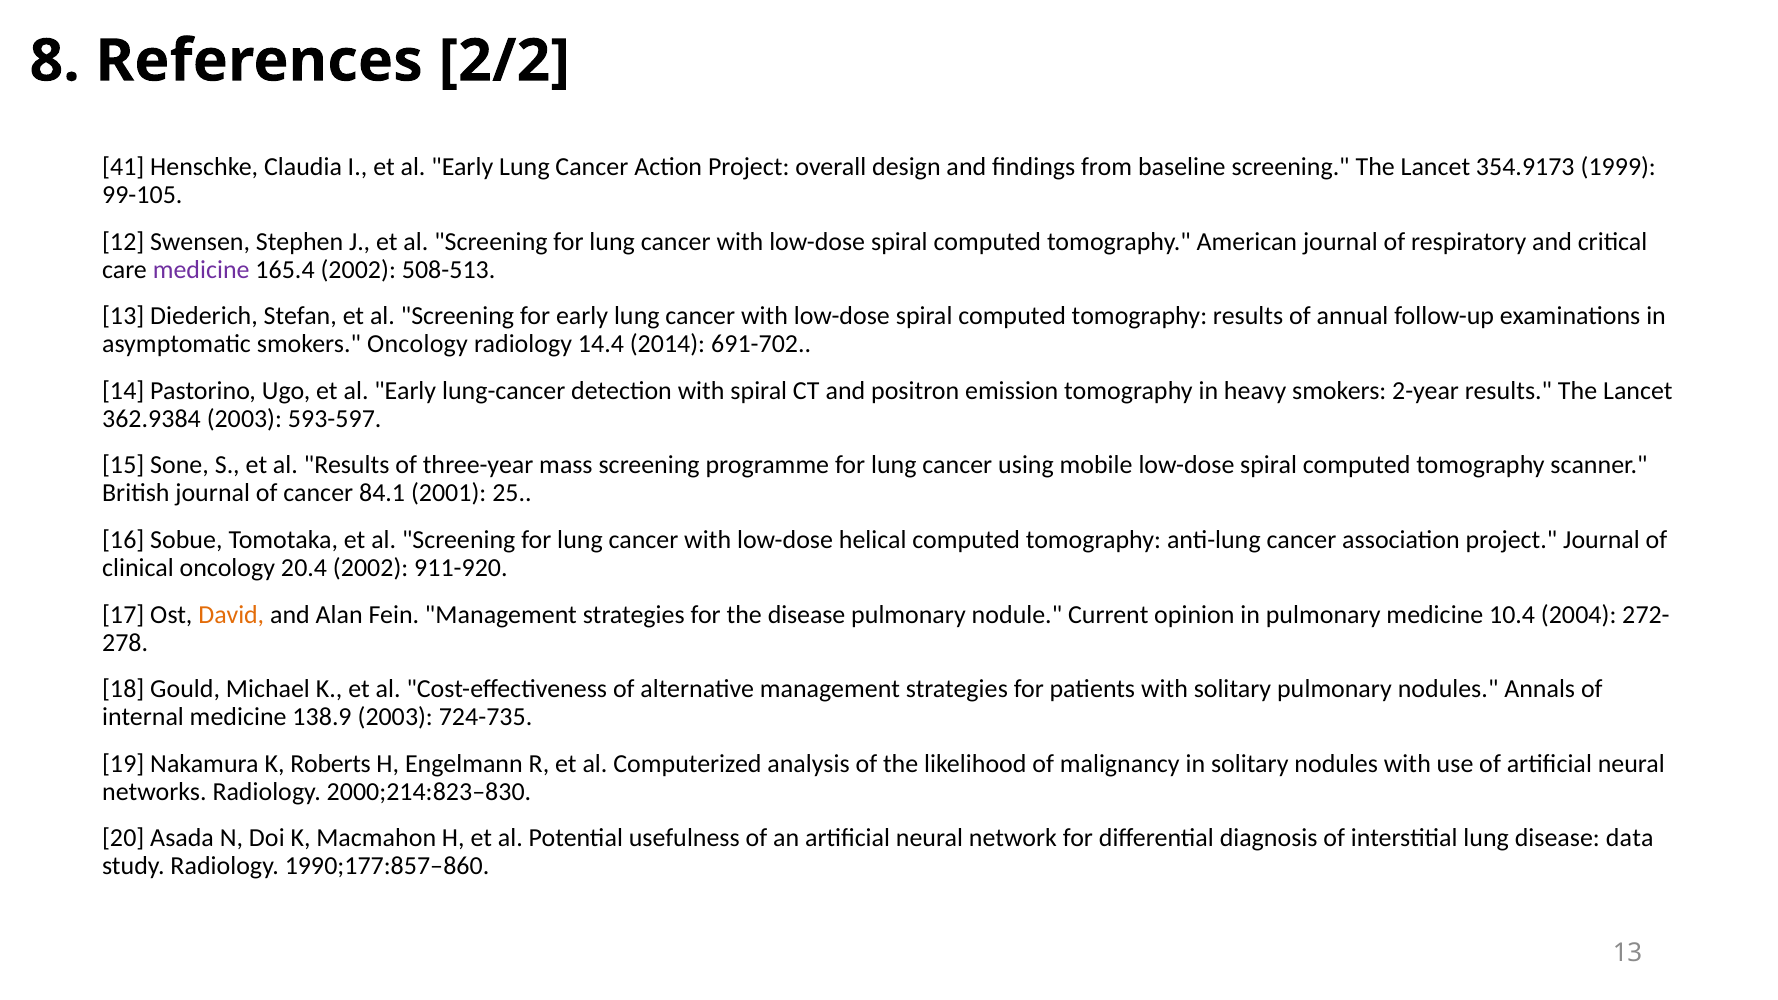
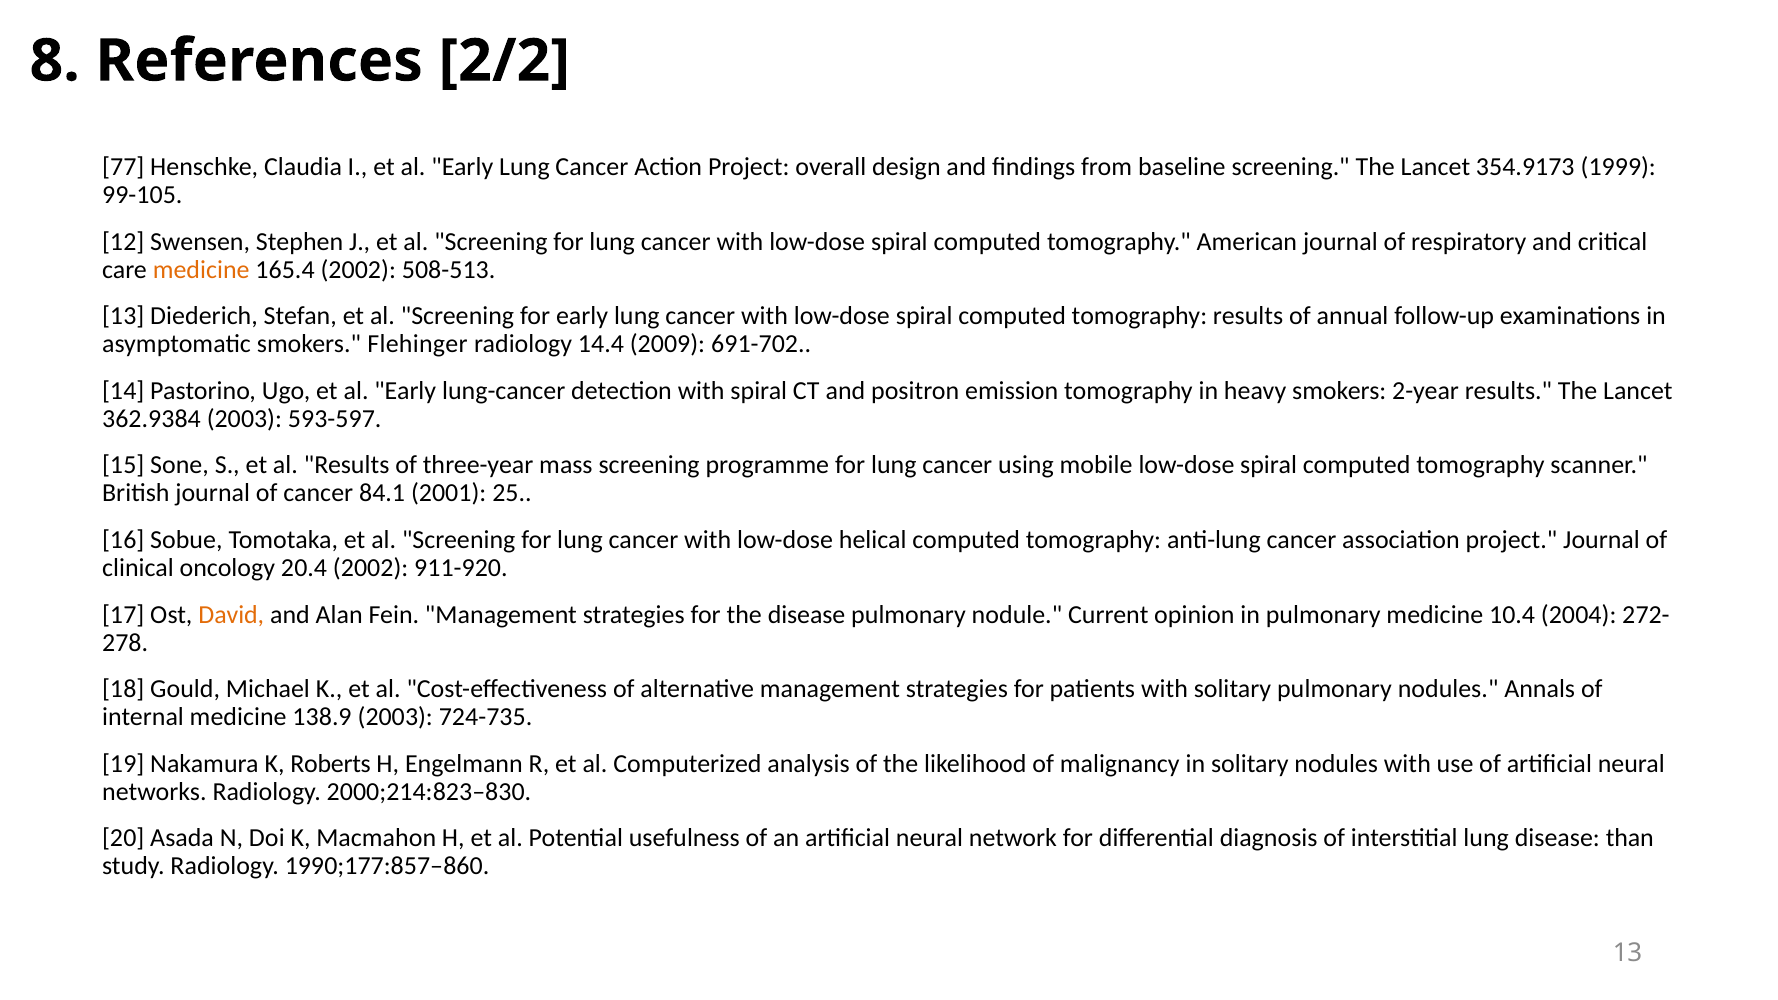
41: 41 -> 77
medicine at (201, 270) colour: purple -> orange
smokers Oncology: Oncology -> Flehinger
2014: 2014 -> 2009
data: data -> than
